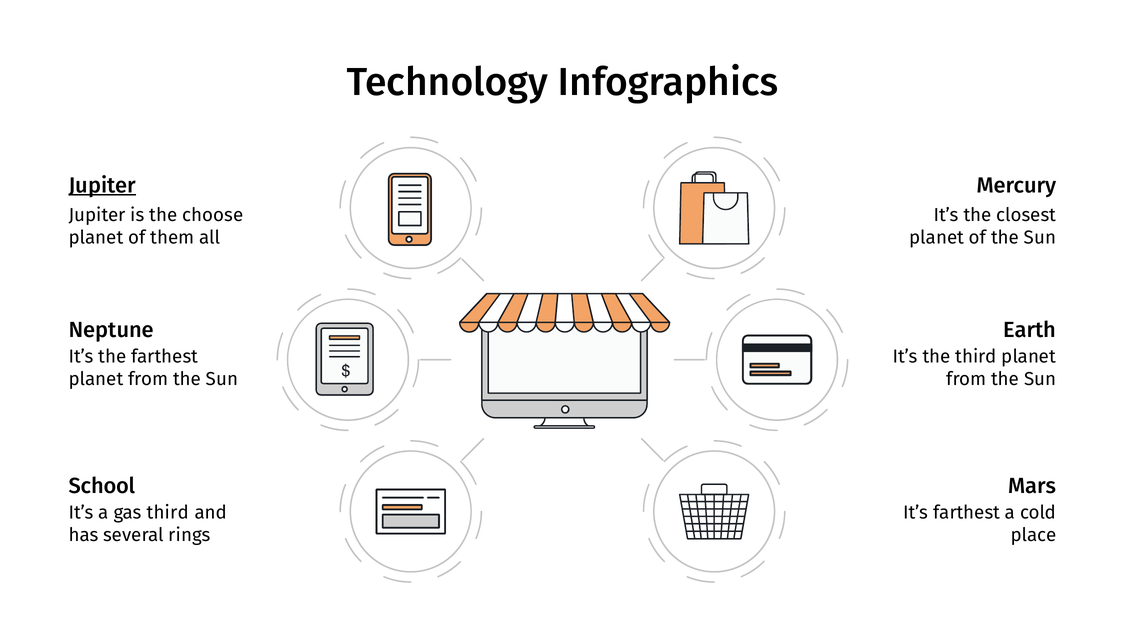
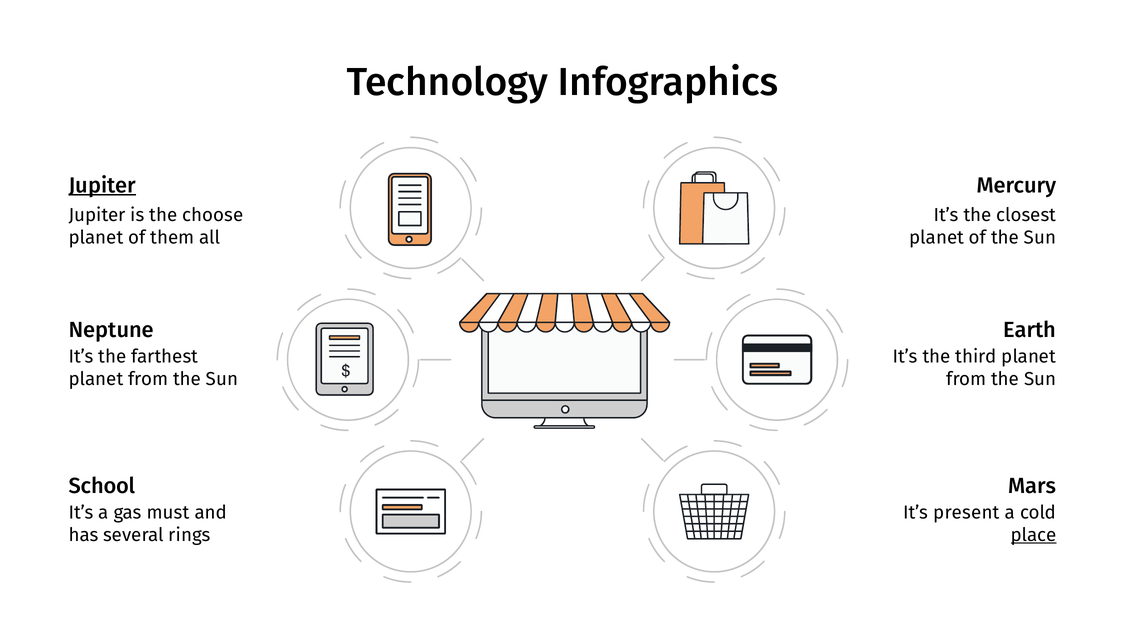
gas third: third -> must
It’s farthest: farthest -> present
place underline: none -> present
